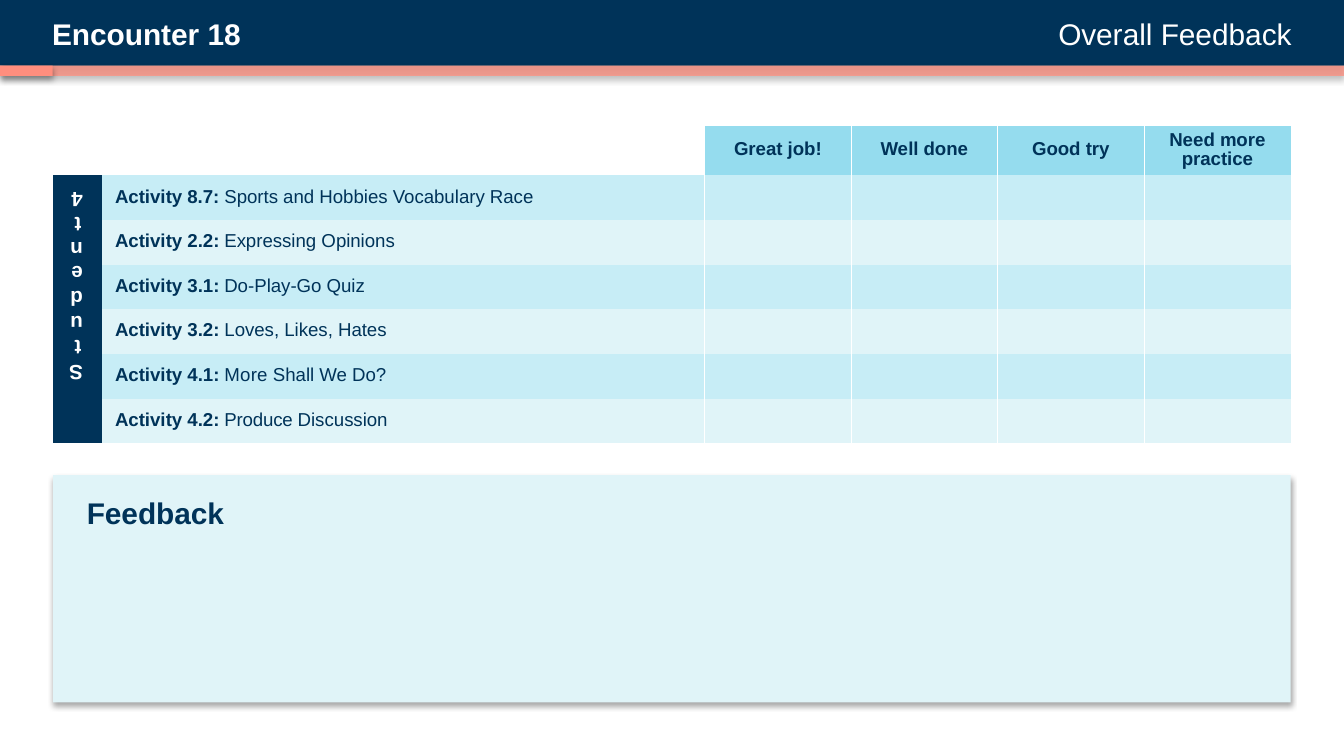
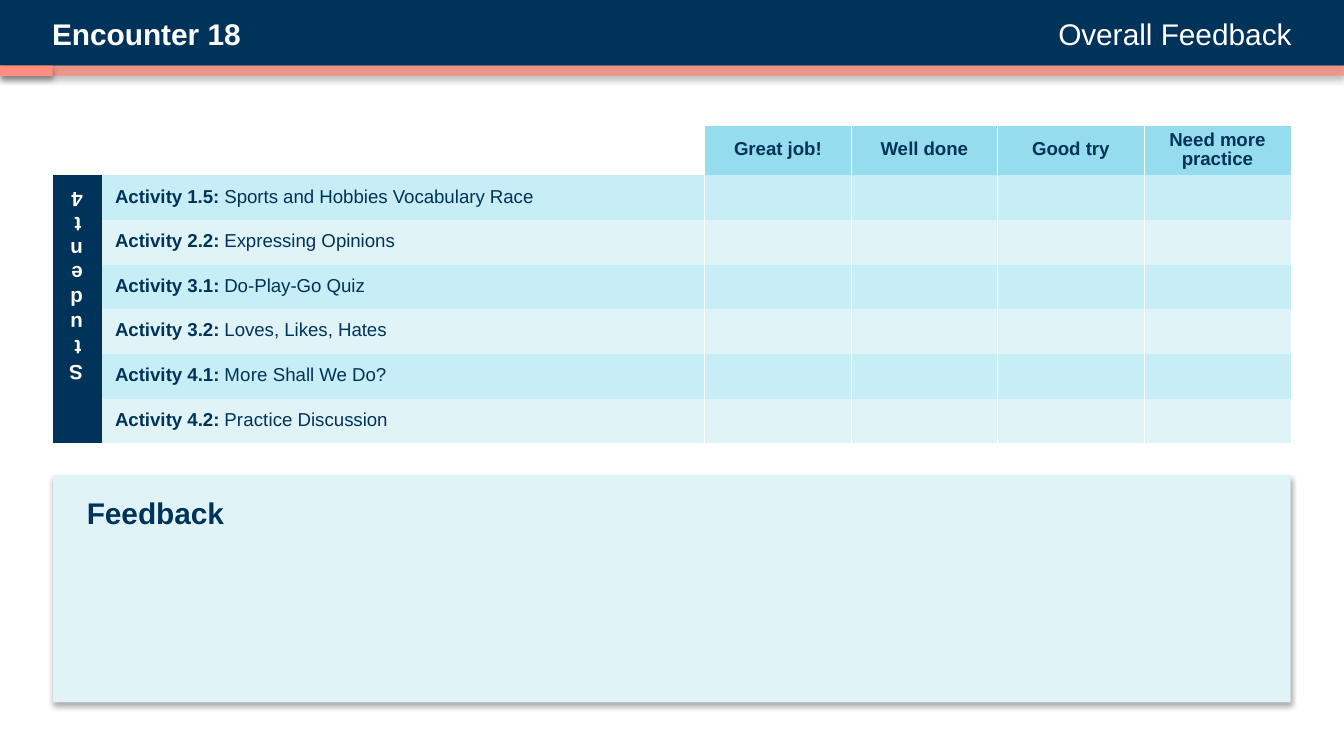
8.7: 8.7 -> 1.5
4.2 Produce: Produce -> Practice
